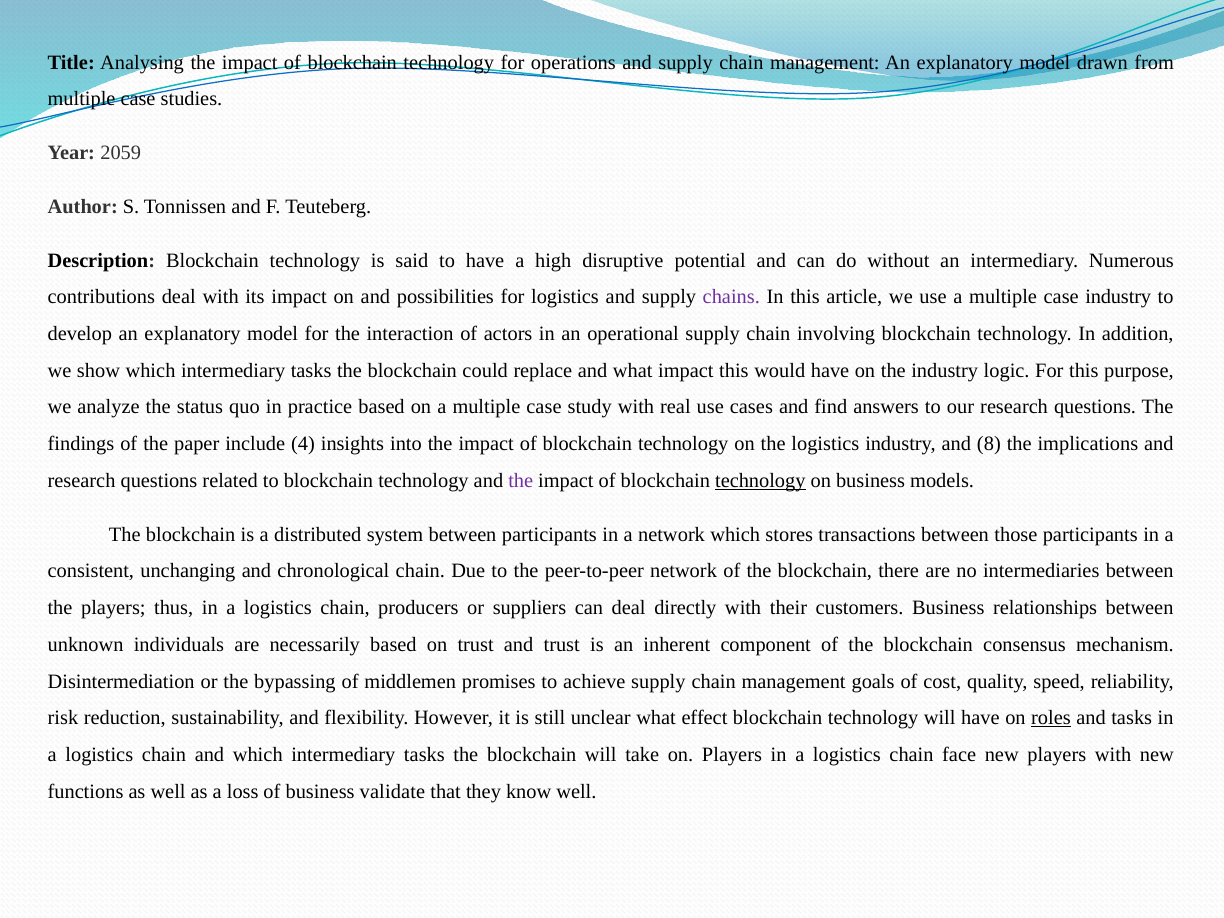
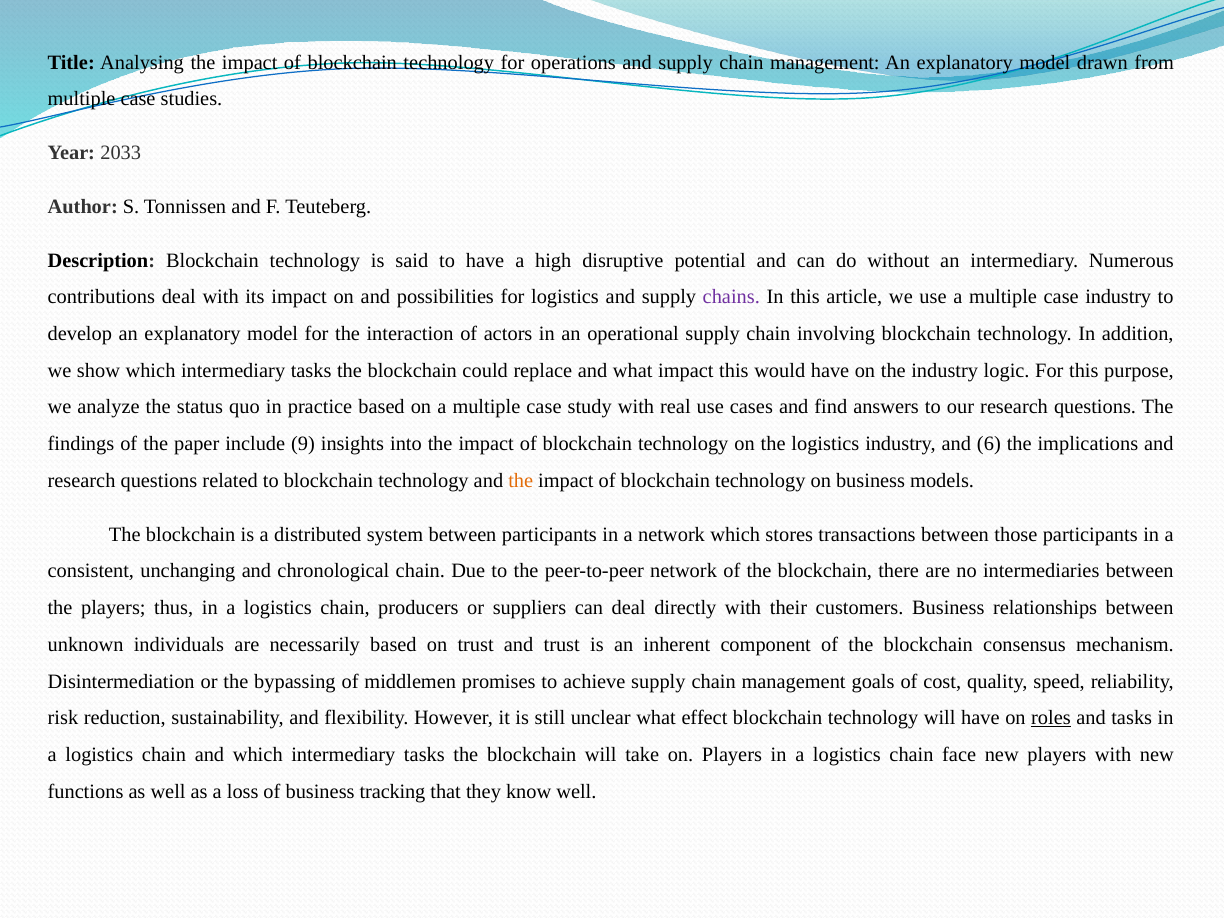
2059: 2059 -> 2033
4: 4 -> 9
8: 8 -> 6
the at (521, 481) colour: purple -> orange
technology at (760, 481) underline: present -> none
validate: validate -> tracking
